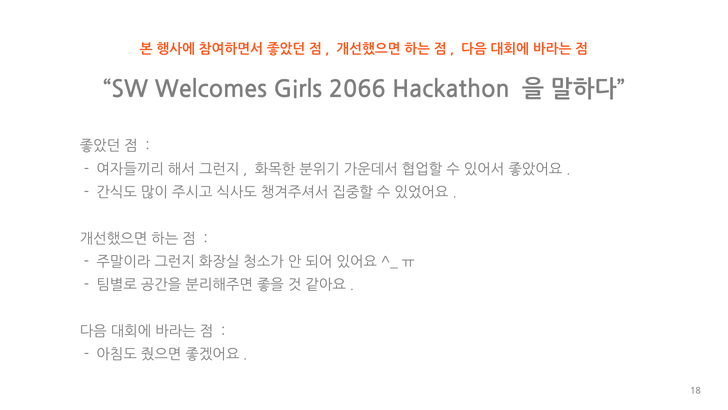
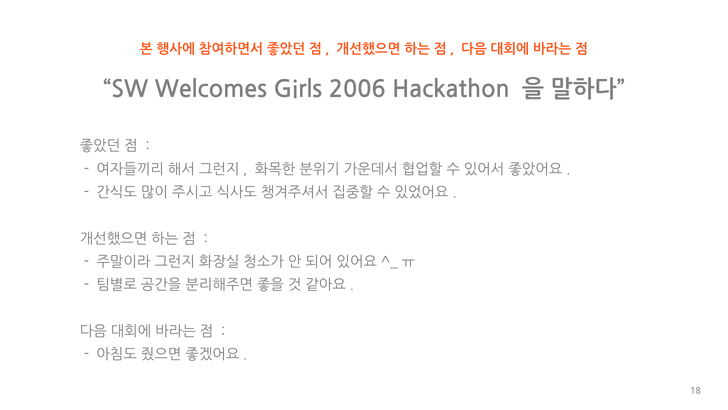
2066: 2066 -> 2006
